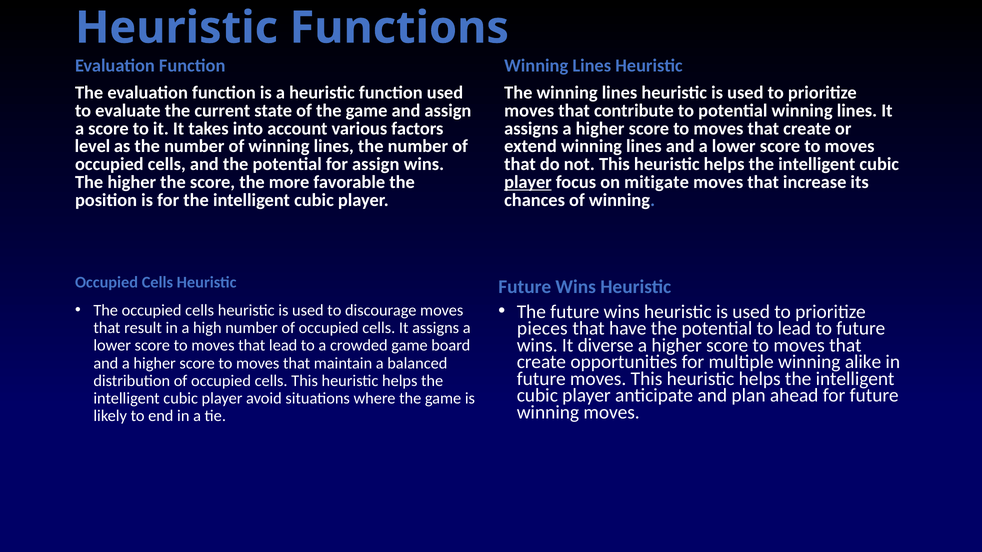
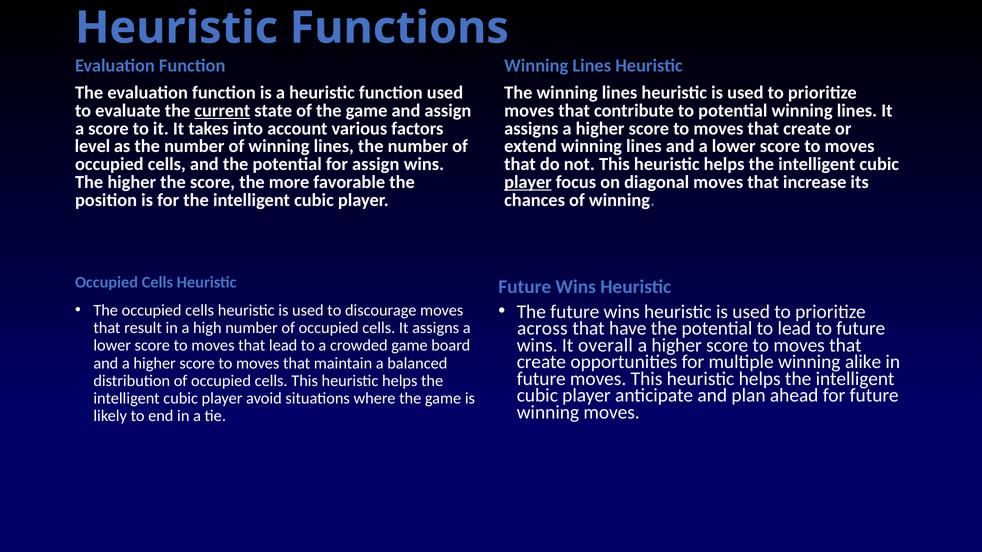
current underline: none -> present
mitigate: mitigate -> diagonal
pieces: pieces -> across
diverse: diverse -> overall
